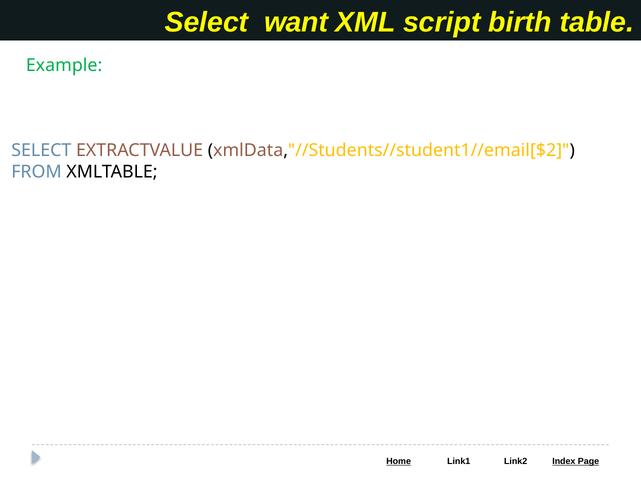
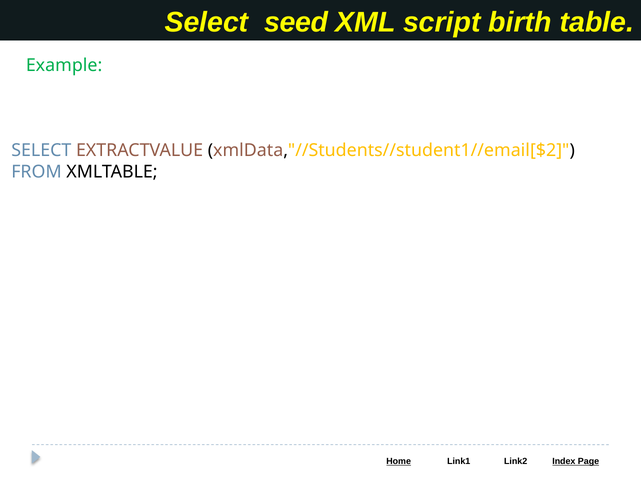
want: want -> seed
